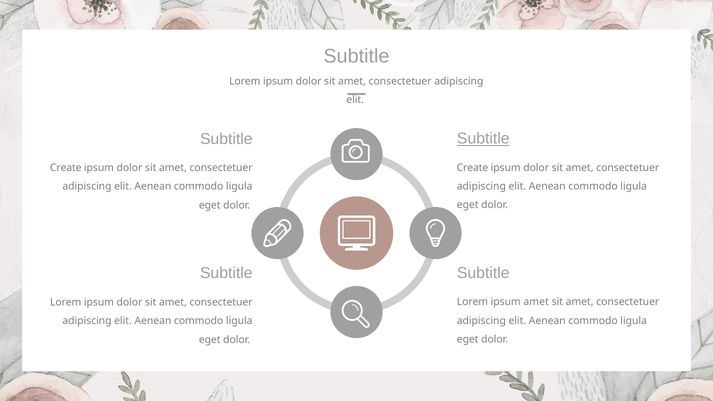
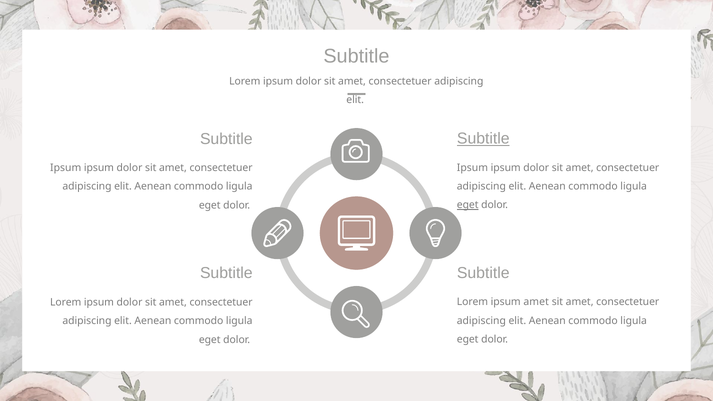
Create at (472, 168): Create -> Ipsum
Create at (66, 168): Create -> Ipsum
eget at (468, 205) underline: none -> present
